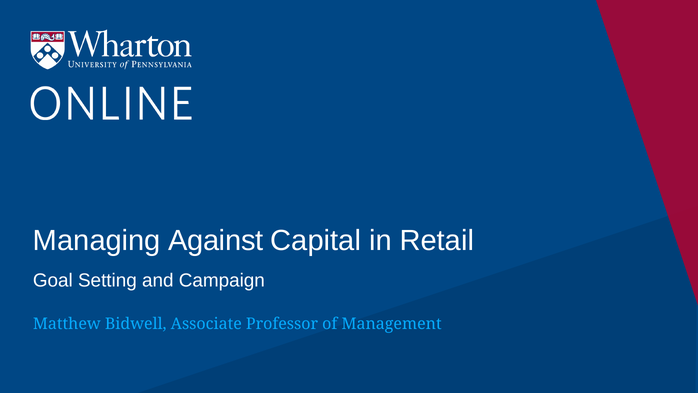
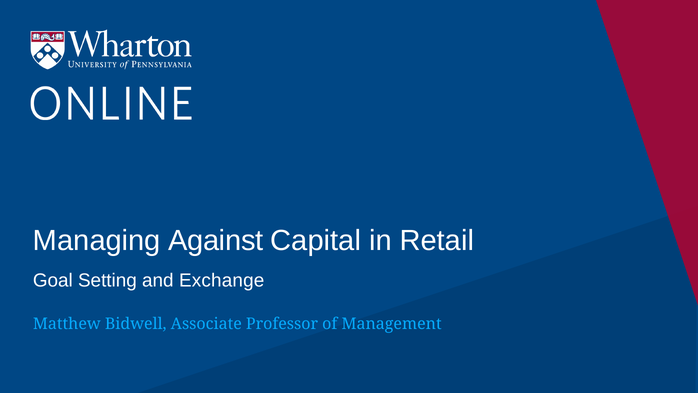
Campaign: Campaign -> Exchange
